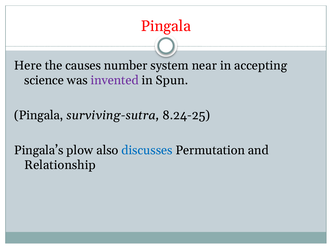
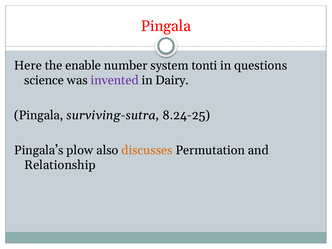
causes: causes -> enable
near: near -> tonti
accepting: accepting -> questions
Spun: Spun -> Dairy
discusses colour: blue -> orange
